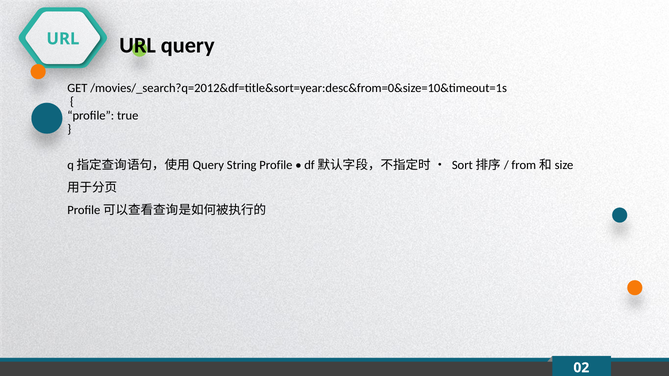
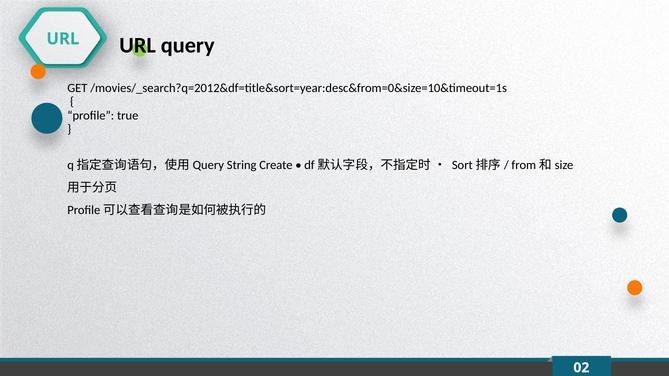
String Profile: Profile -> Create
